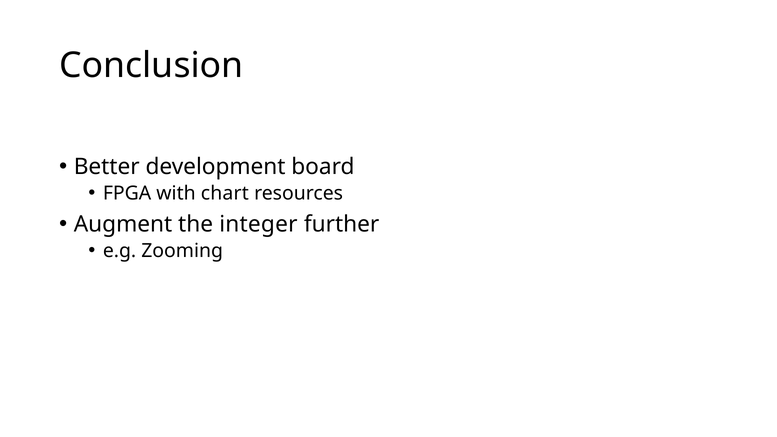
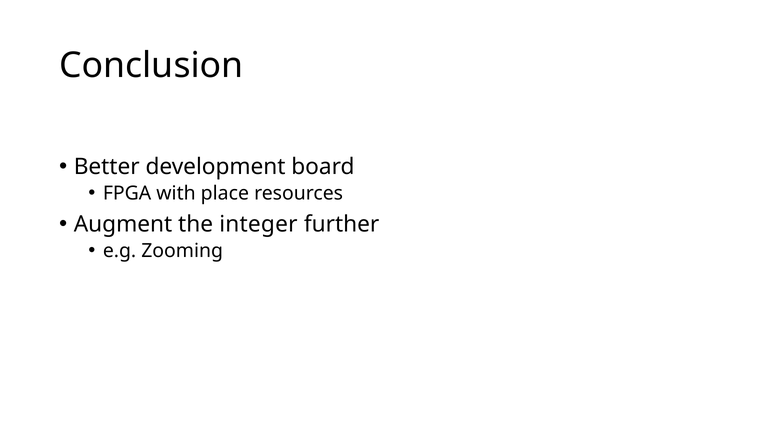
chart: chart -> place
